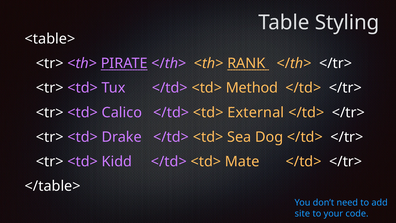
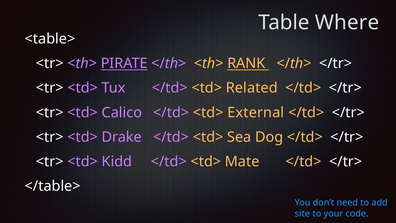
Styling: Styling -> Where
Method: Method -> Related
